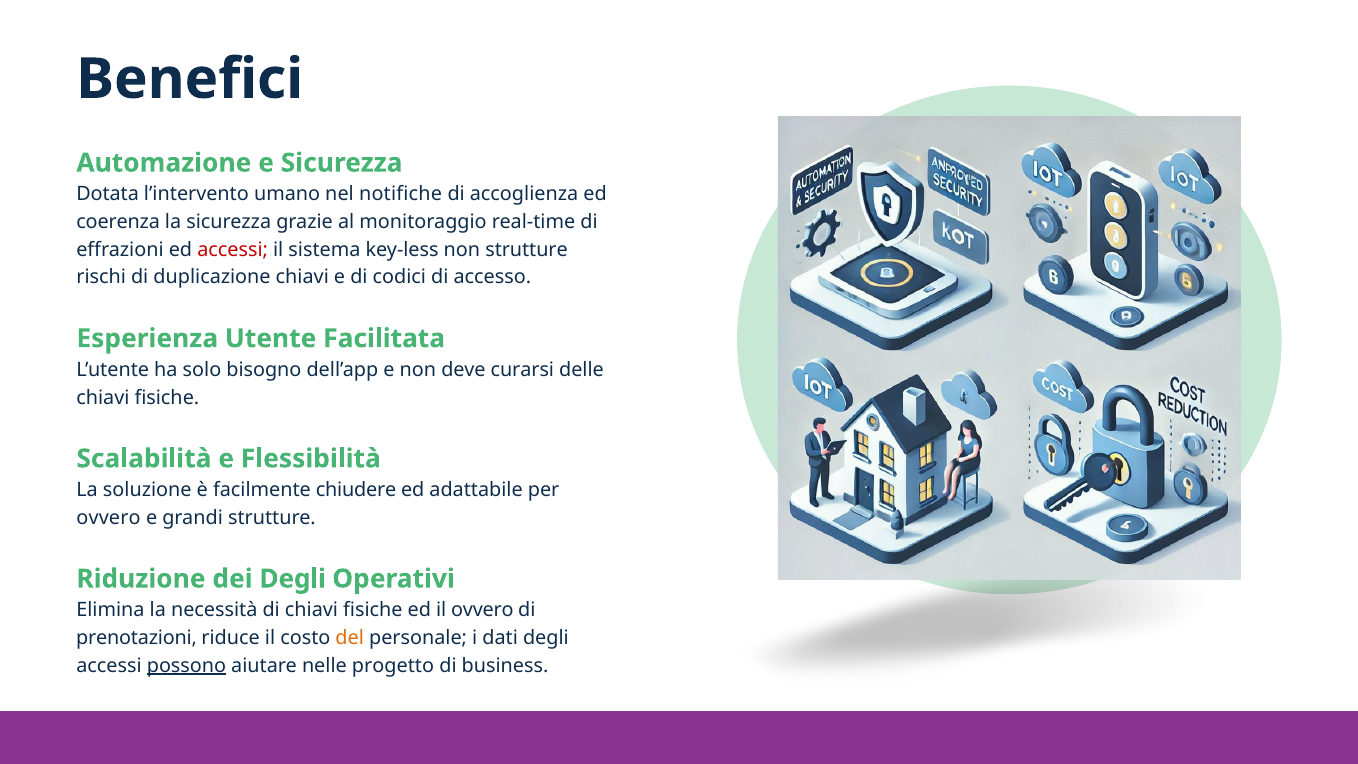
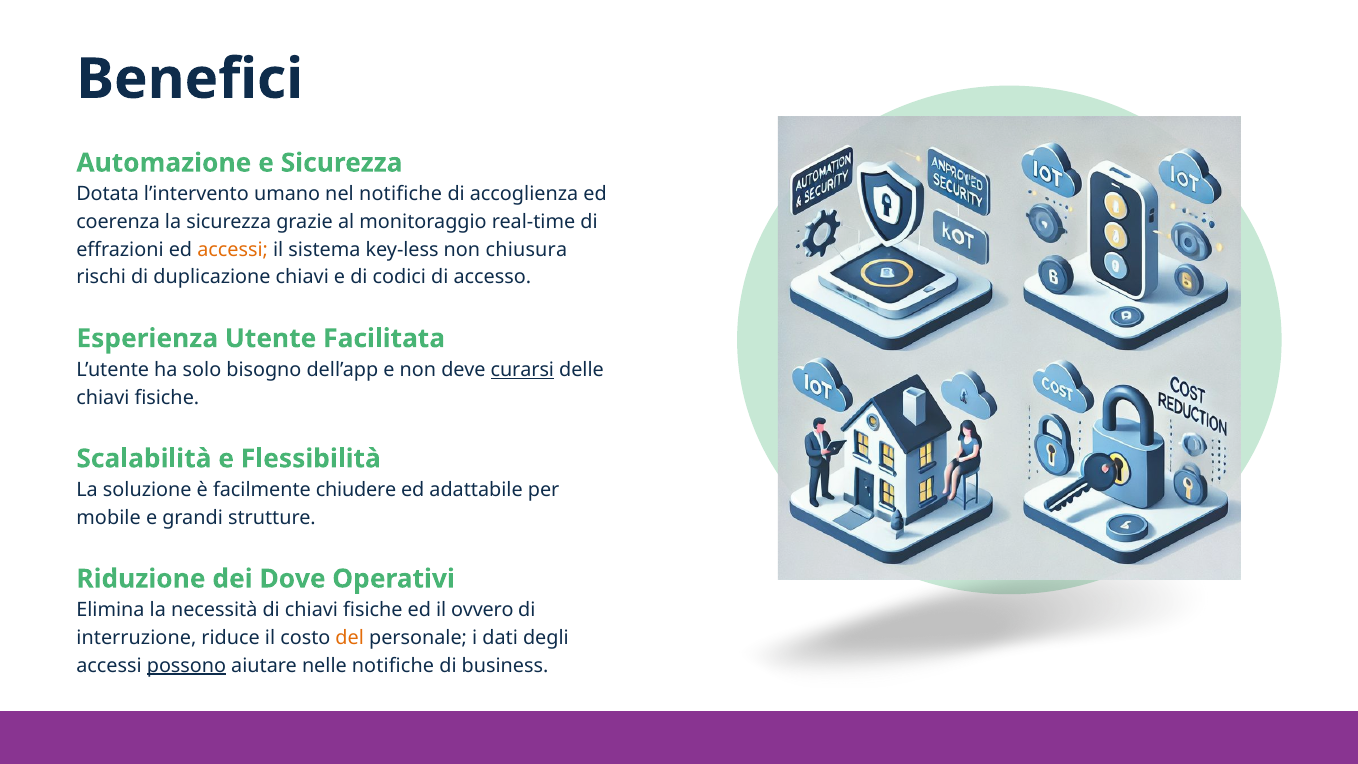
accessi at (233, 250) colour: red -> orange
non strutture: strutture -> chiusura
curarsi underline: none -> present
ovvero at (109, 518): ovvero -> mobile
dei Degli: Degli -> Dove
prenotazioni: prenotazioni -> interruzione
nelle progetto: progetto -> notifiche
